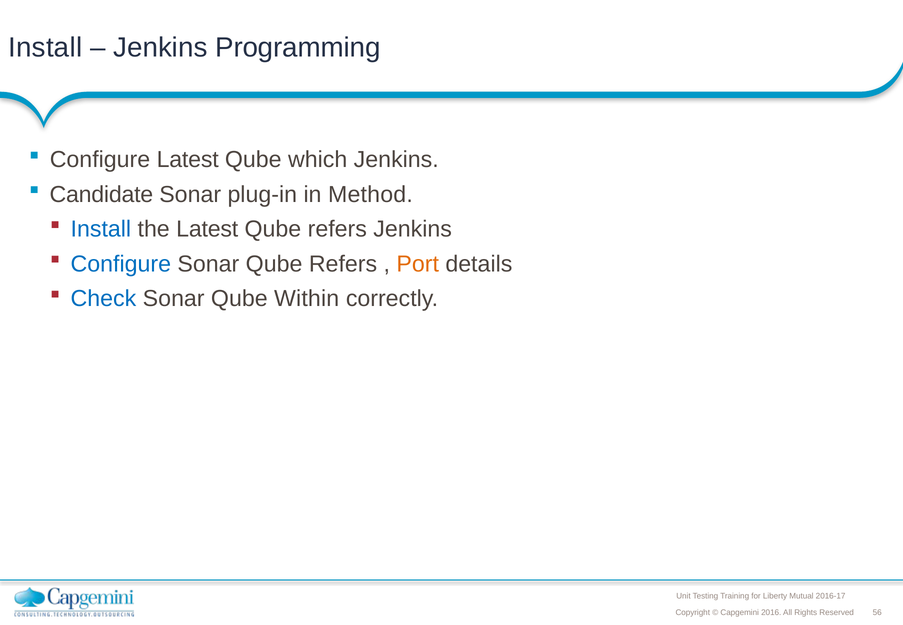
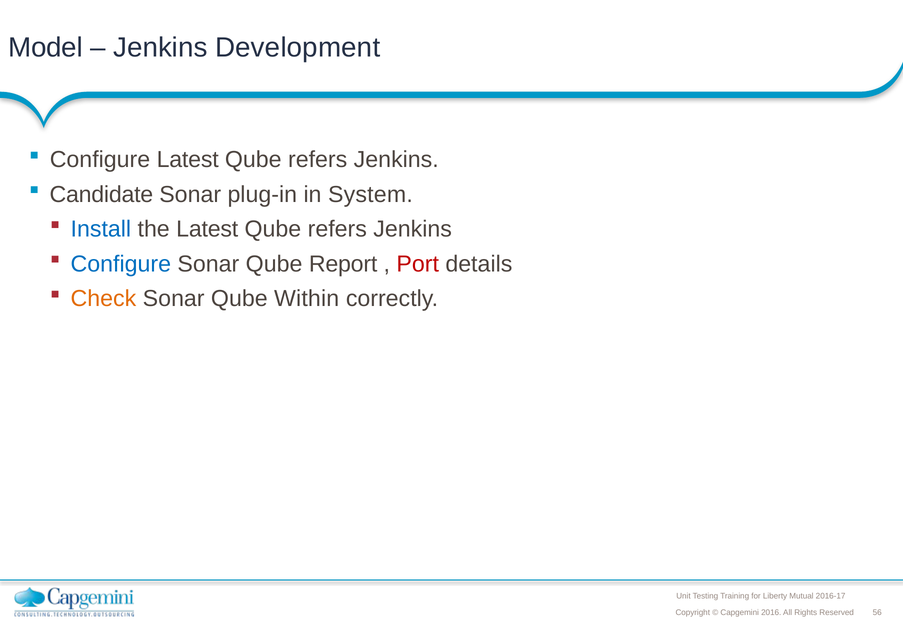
Install at (45, 48): Install -> Model
Programming: Programming -> Development
which at (318, 160): which -> refers
Method: Method -> System
Sonar Qube Refers: Refers -> Report
Port colour: orange -> red
Check colour: blue -> orange
